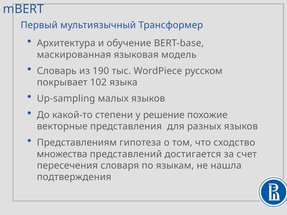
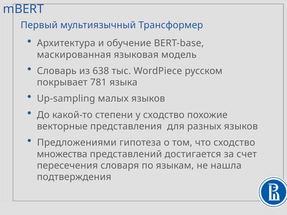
190: 190 -> 638
102: 102 -> 781
у решение: решение -> сходство
Представлениям: Представлениям -> Предложениями
